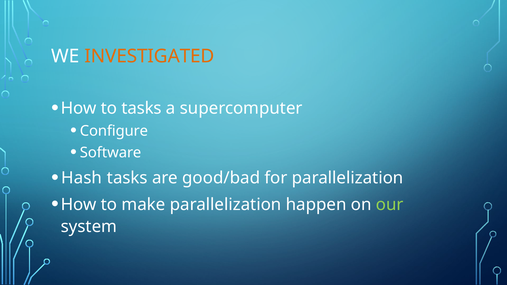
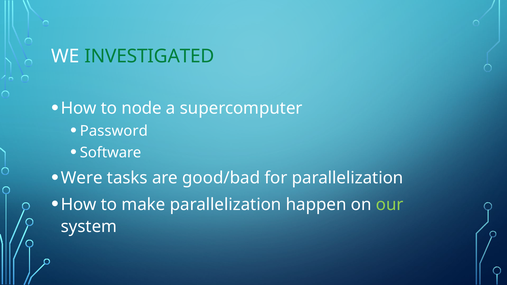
INVESTIGATED colour: orange -> green
to tasks: tasks -> node
Configure: Configure -> Password
Hash: Hash -> Were
